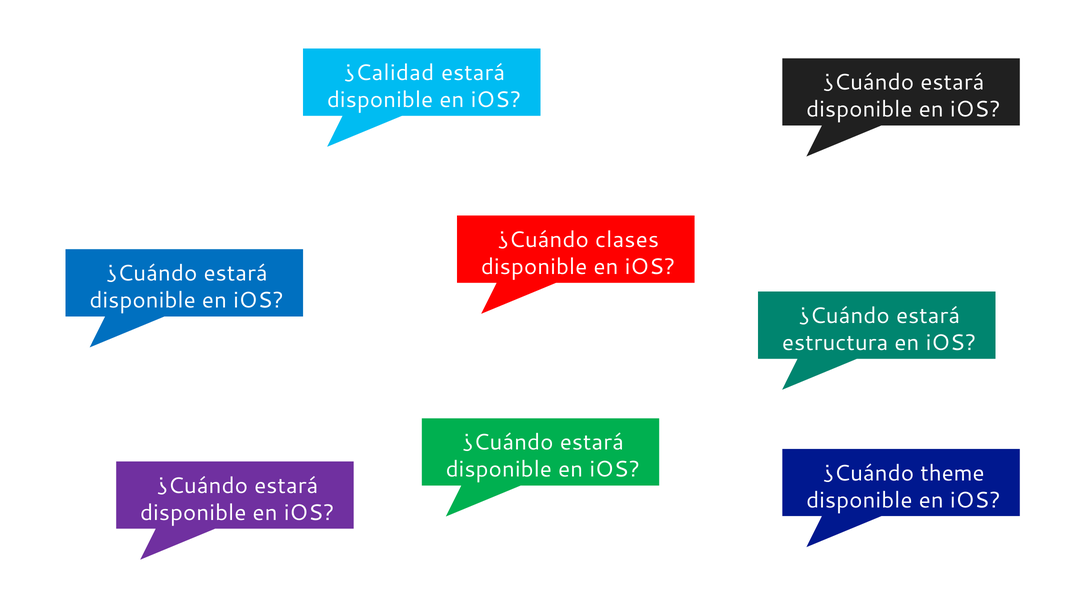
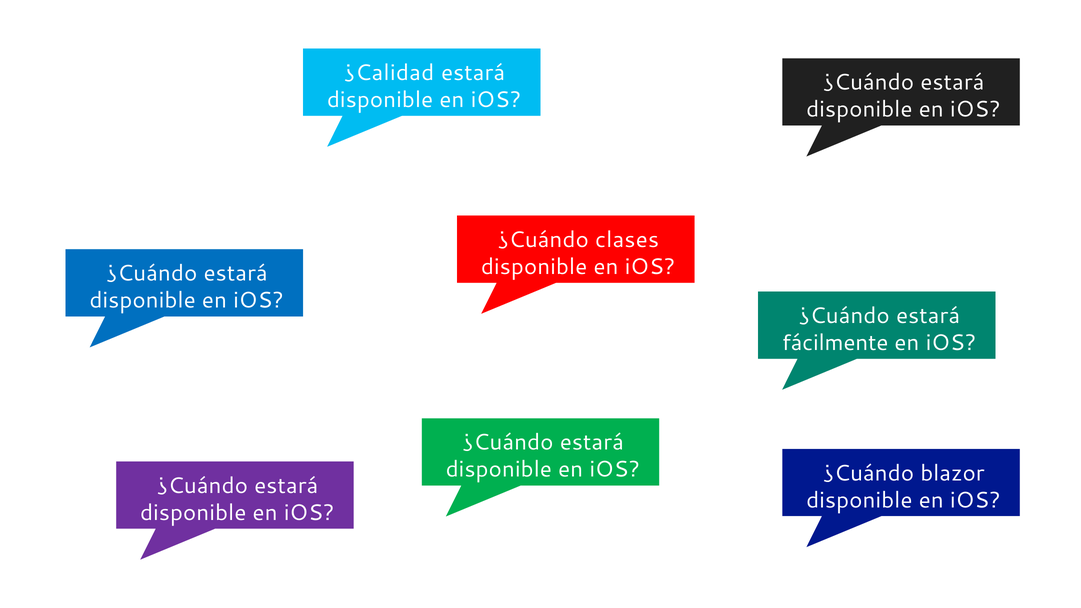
estructura: estructura -> fácilmente
theme: theme -> blazor
